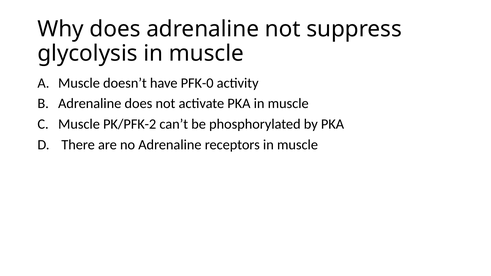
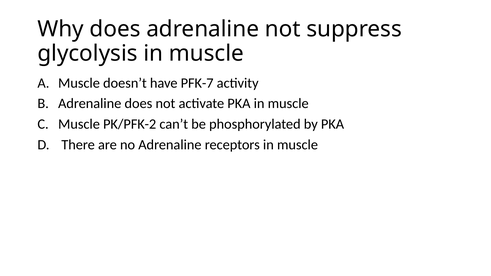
PFK-0: PFK-0 -> PFK-7
